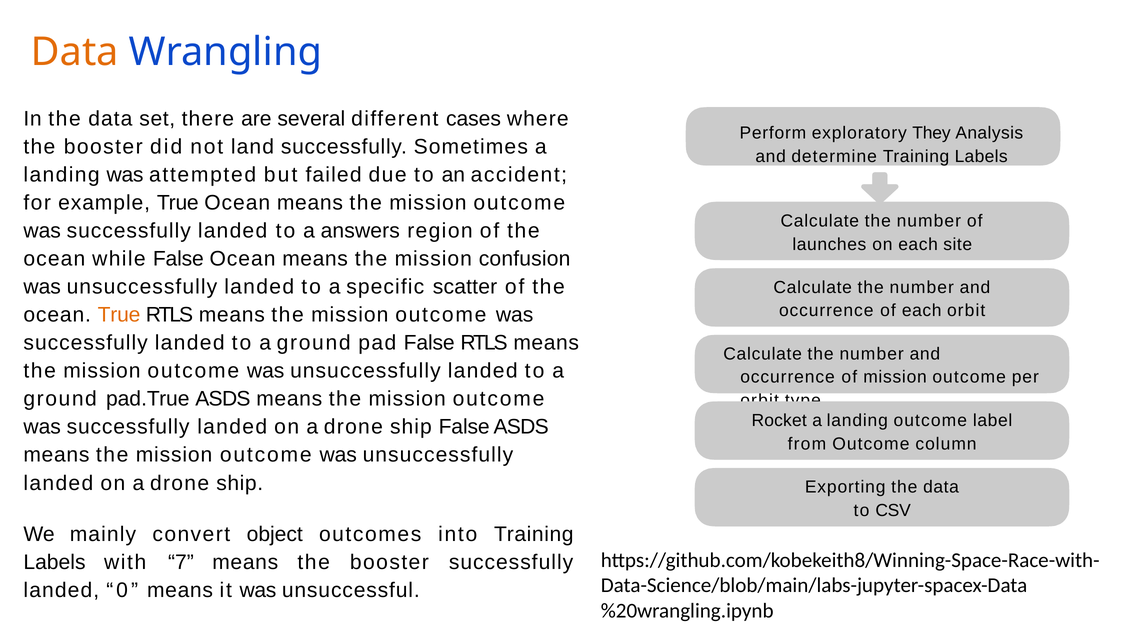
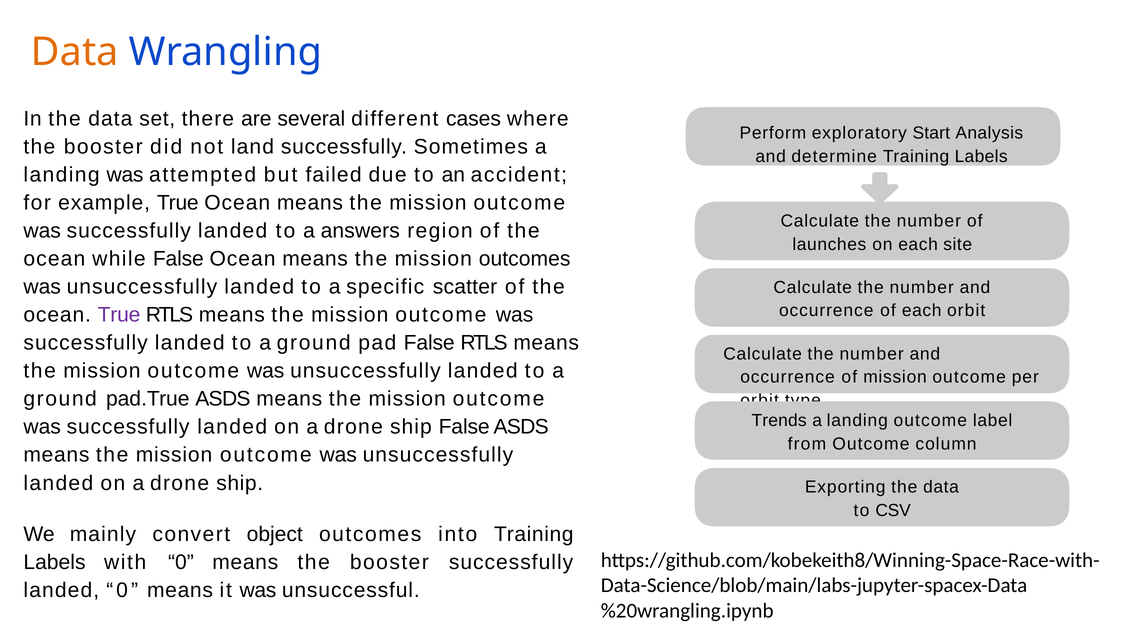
They: They -> Start
mission confusion: confusion -> outcomes
True at (119, 315) colour: orange -> purple
Rocket: Rocket -> Trends
with 7: 7 -> 0
